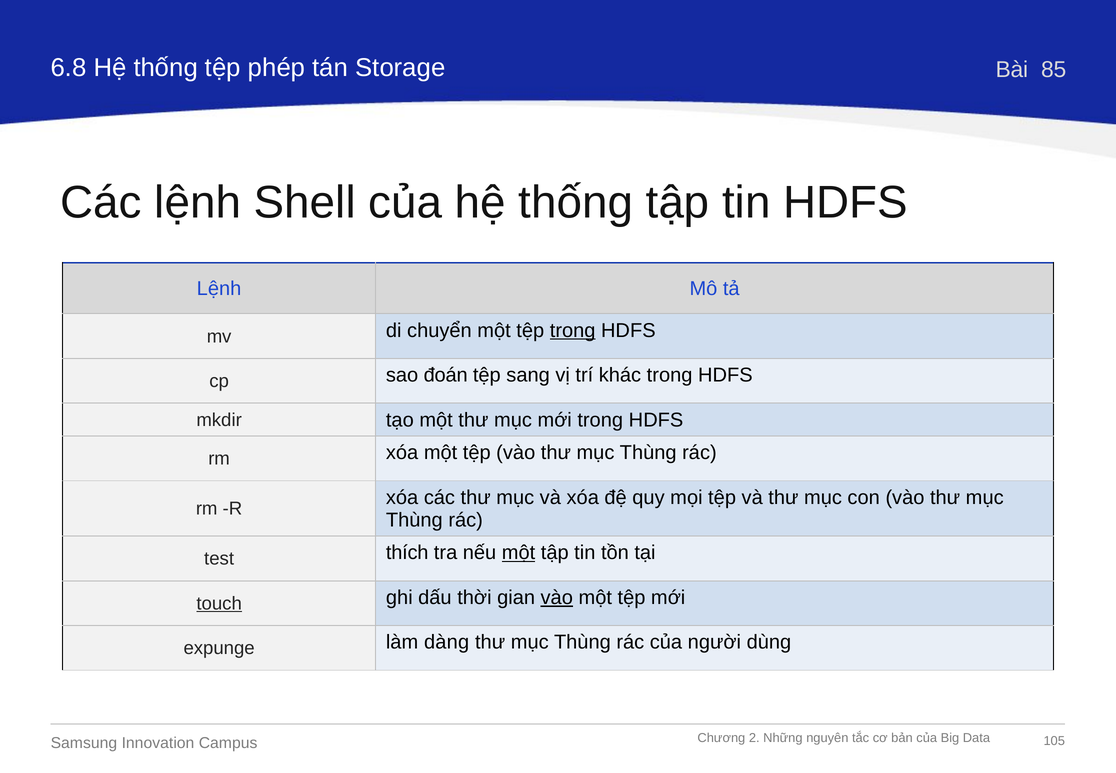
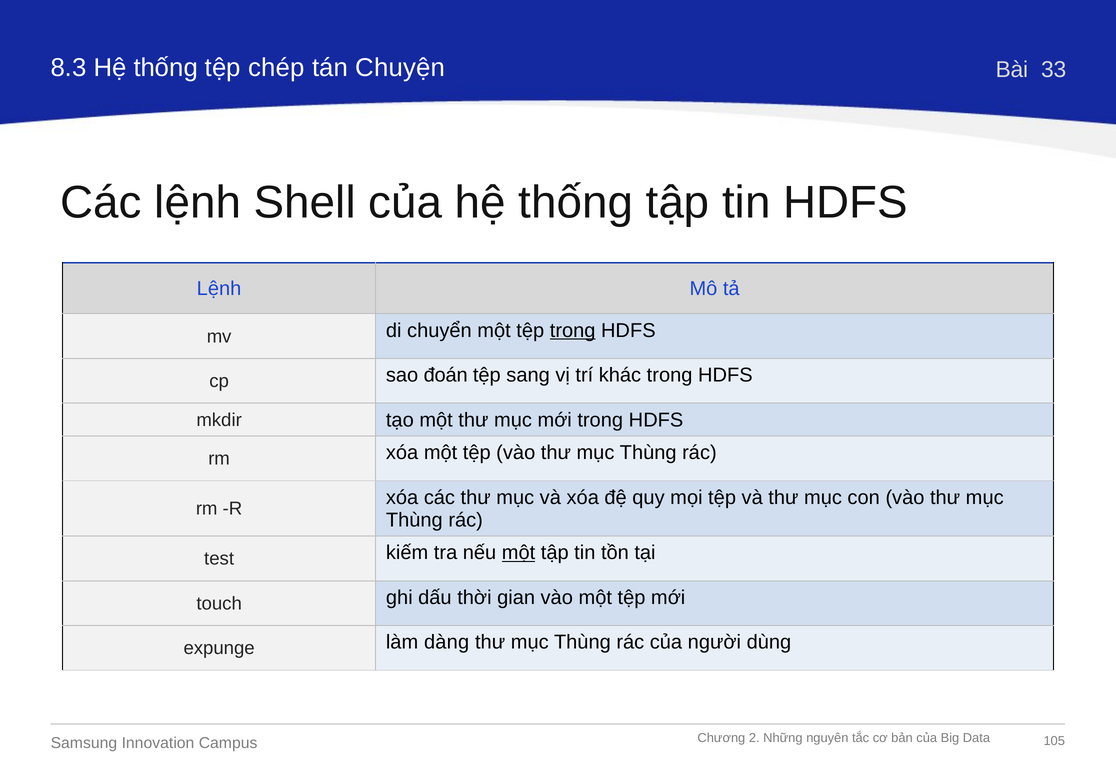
6.8: 6.8 -> 8.3
phép: phép -> chép
Storage: Storage -> Chuyện
85: 85 -> 33
thích: thích -> kiếm
touch underline: present -> none
vào at (557, 597) underline: present -> none
